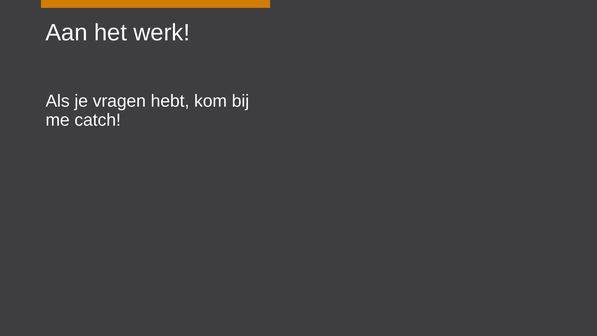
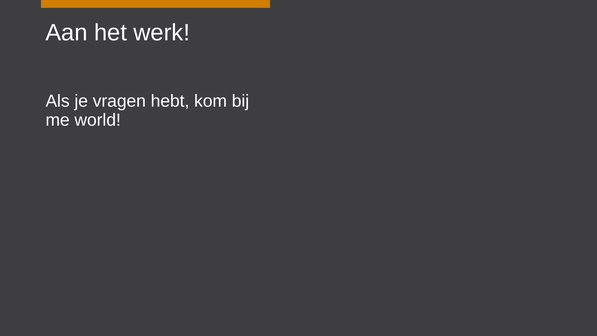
catch: catch -> world
